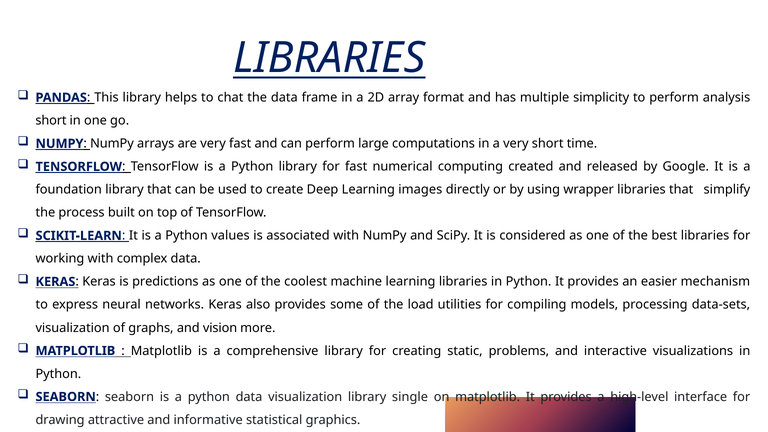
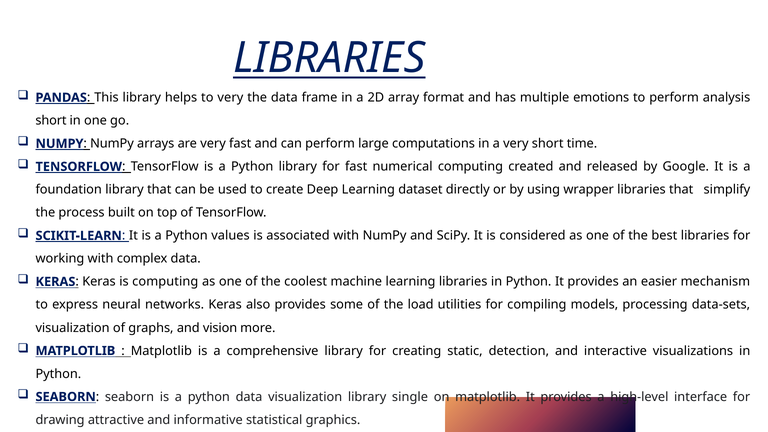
to chat: chat -> very
multiple simplicity: simplicity -> emotions
images: images -> dataset
is predictions: predictions -> computing
static problems: problems -> detection
